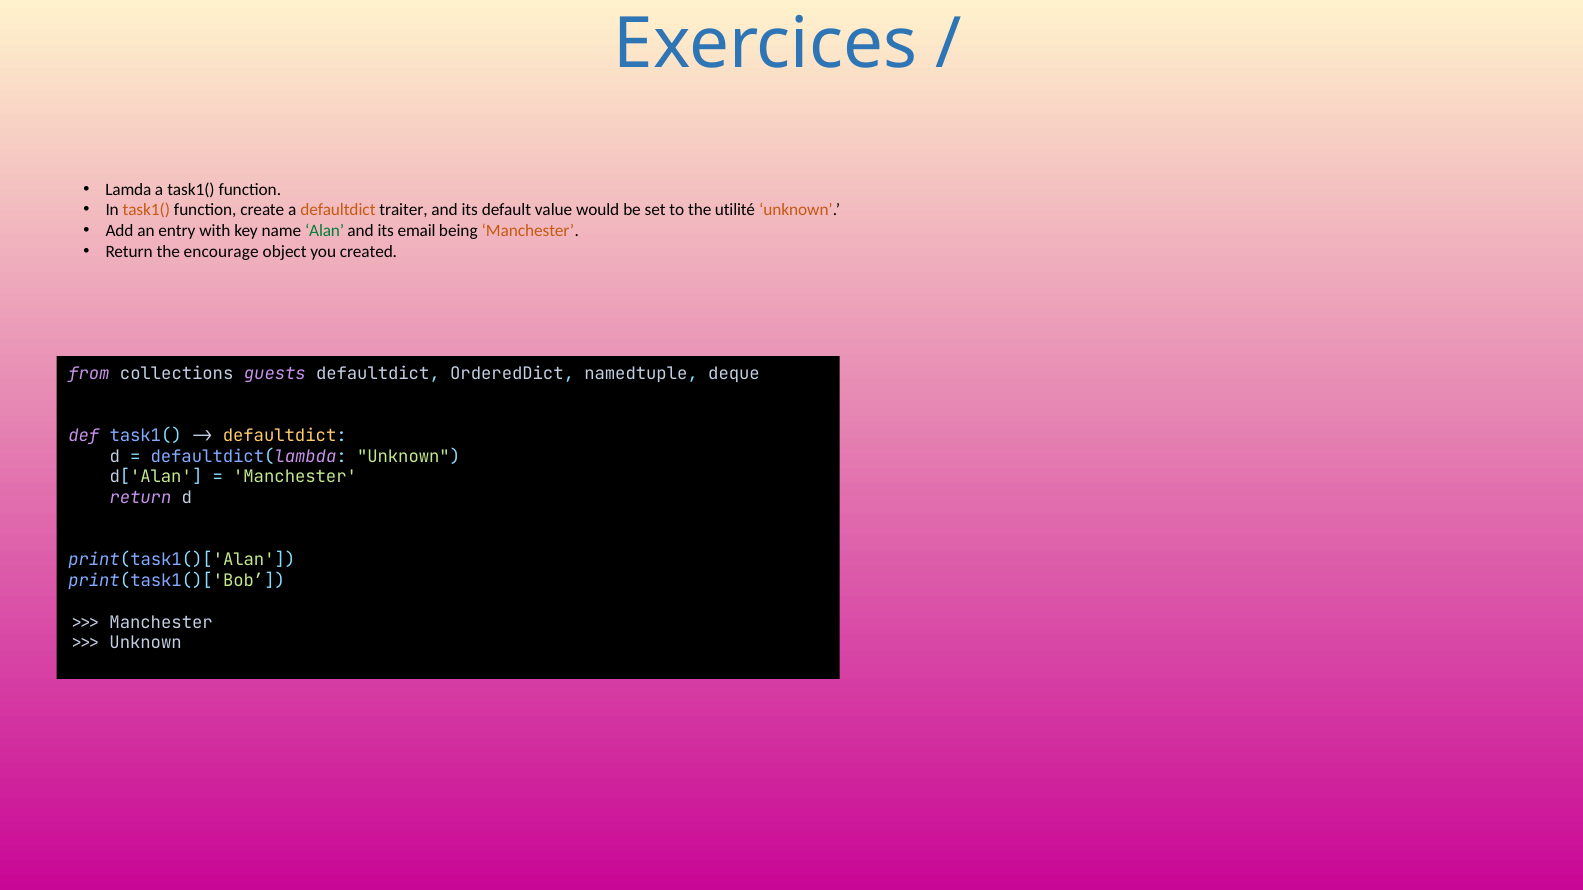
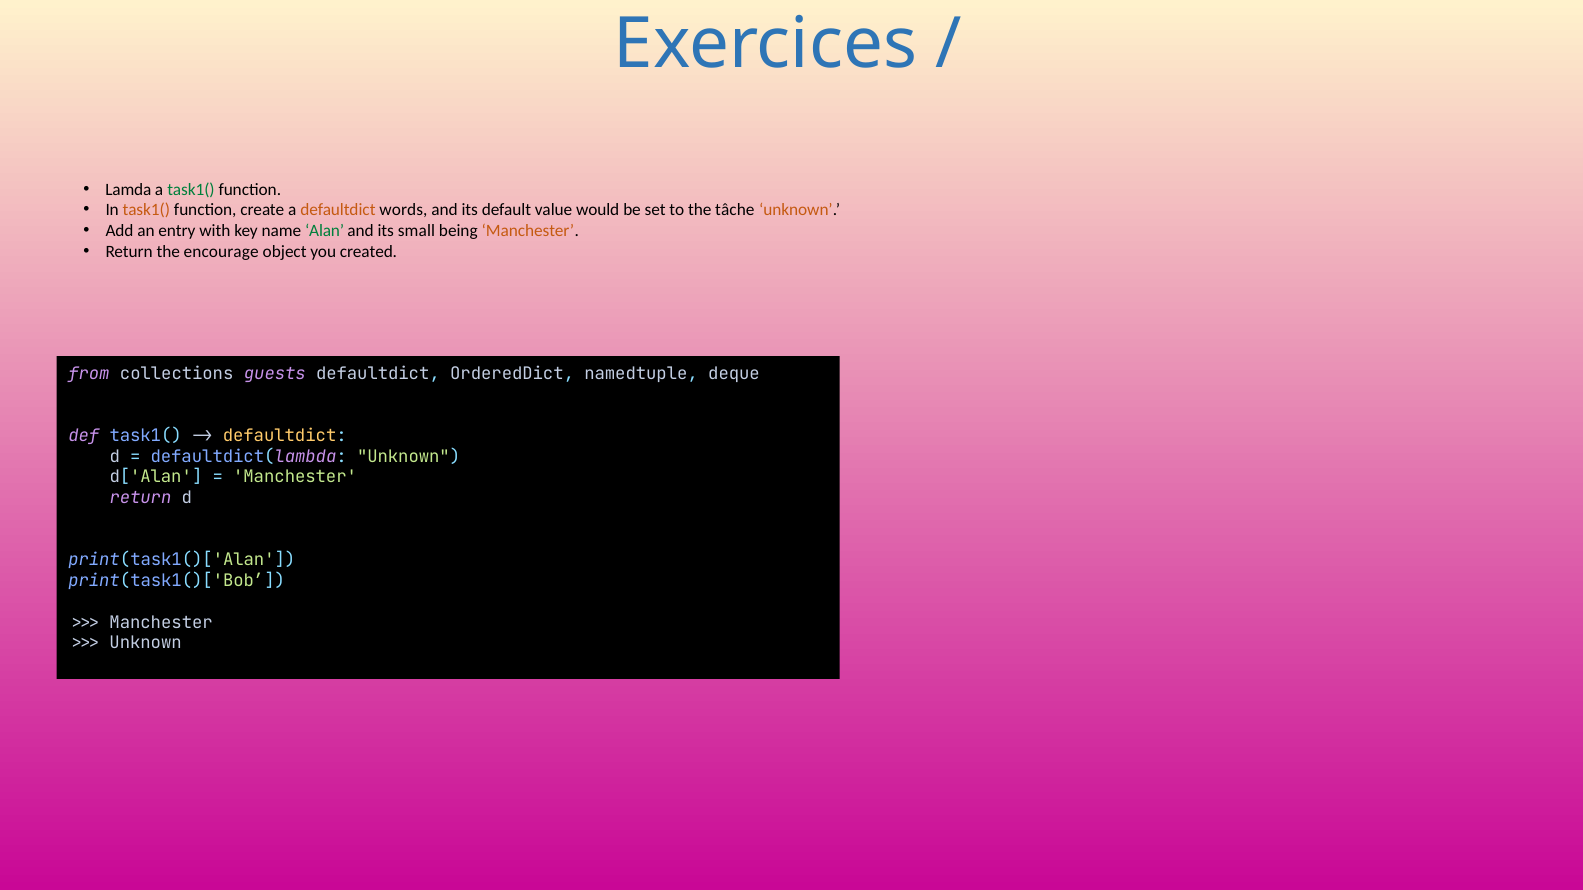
task1( at (191, 189) colour: black -> green
traiter: traiter -> words
utilité: utilité -> tâche
email: email -> small
